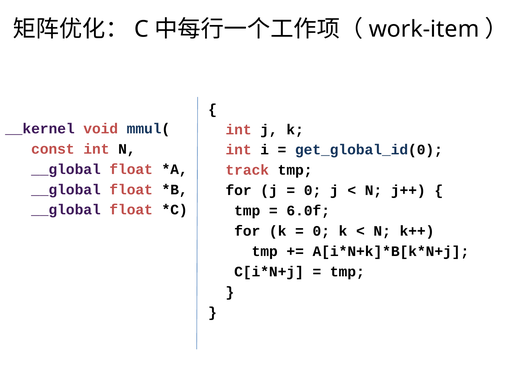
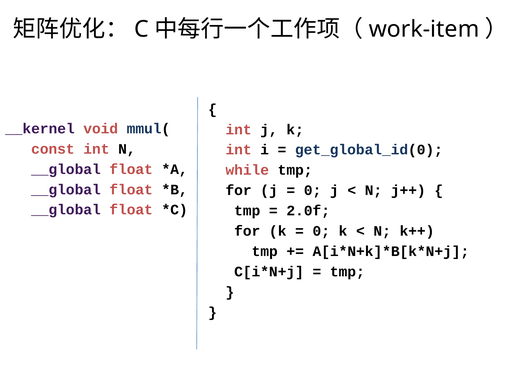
track: track -> while
6.0f: 6.0f -> 2.0f
